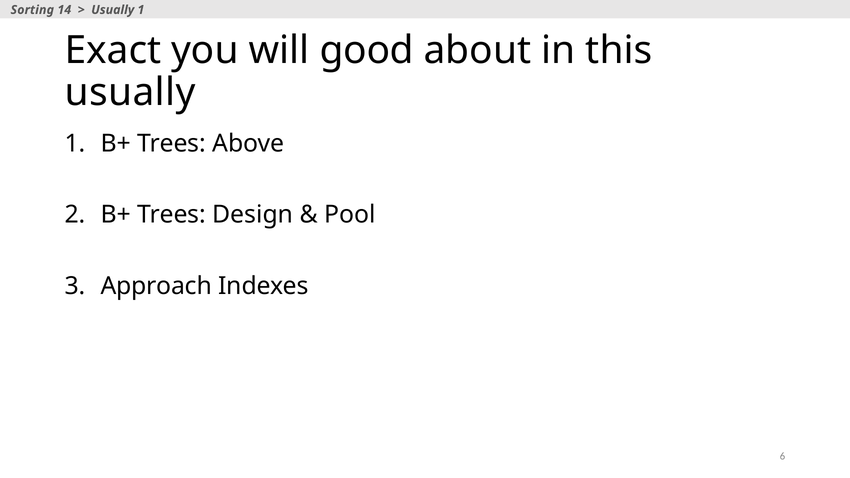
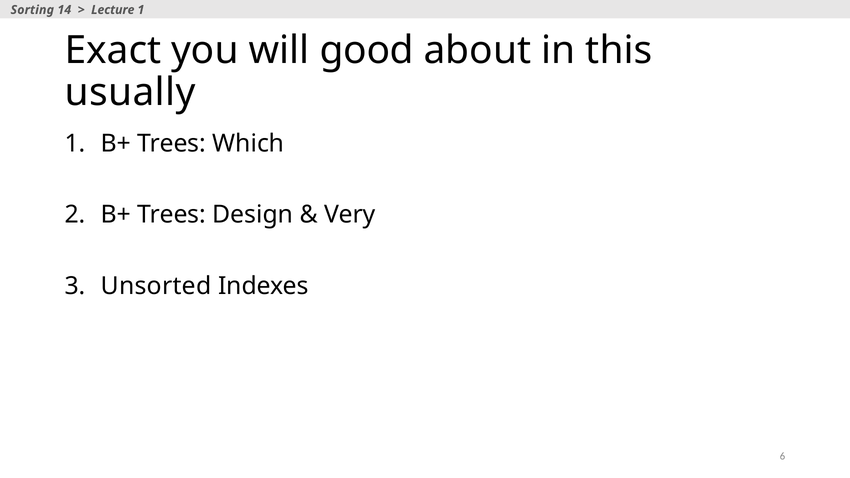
Usually at (113, 10): Usually -> Lecture
Above: Above -> Which
Pool: Pool -> Very
Approach: Approach -> Unsorted
